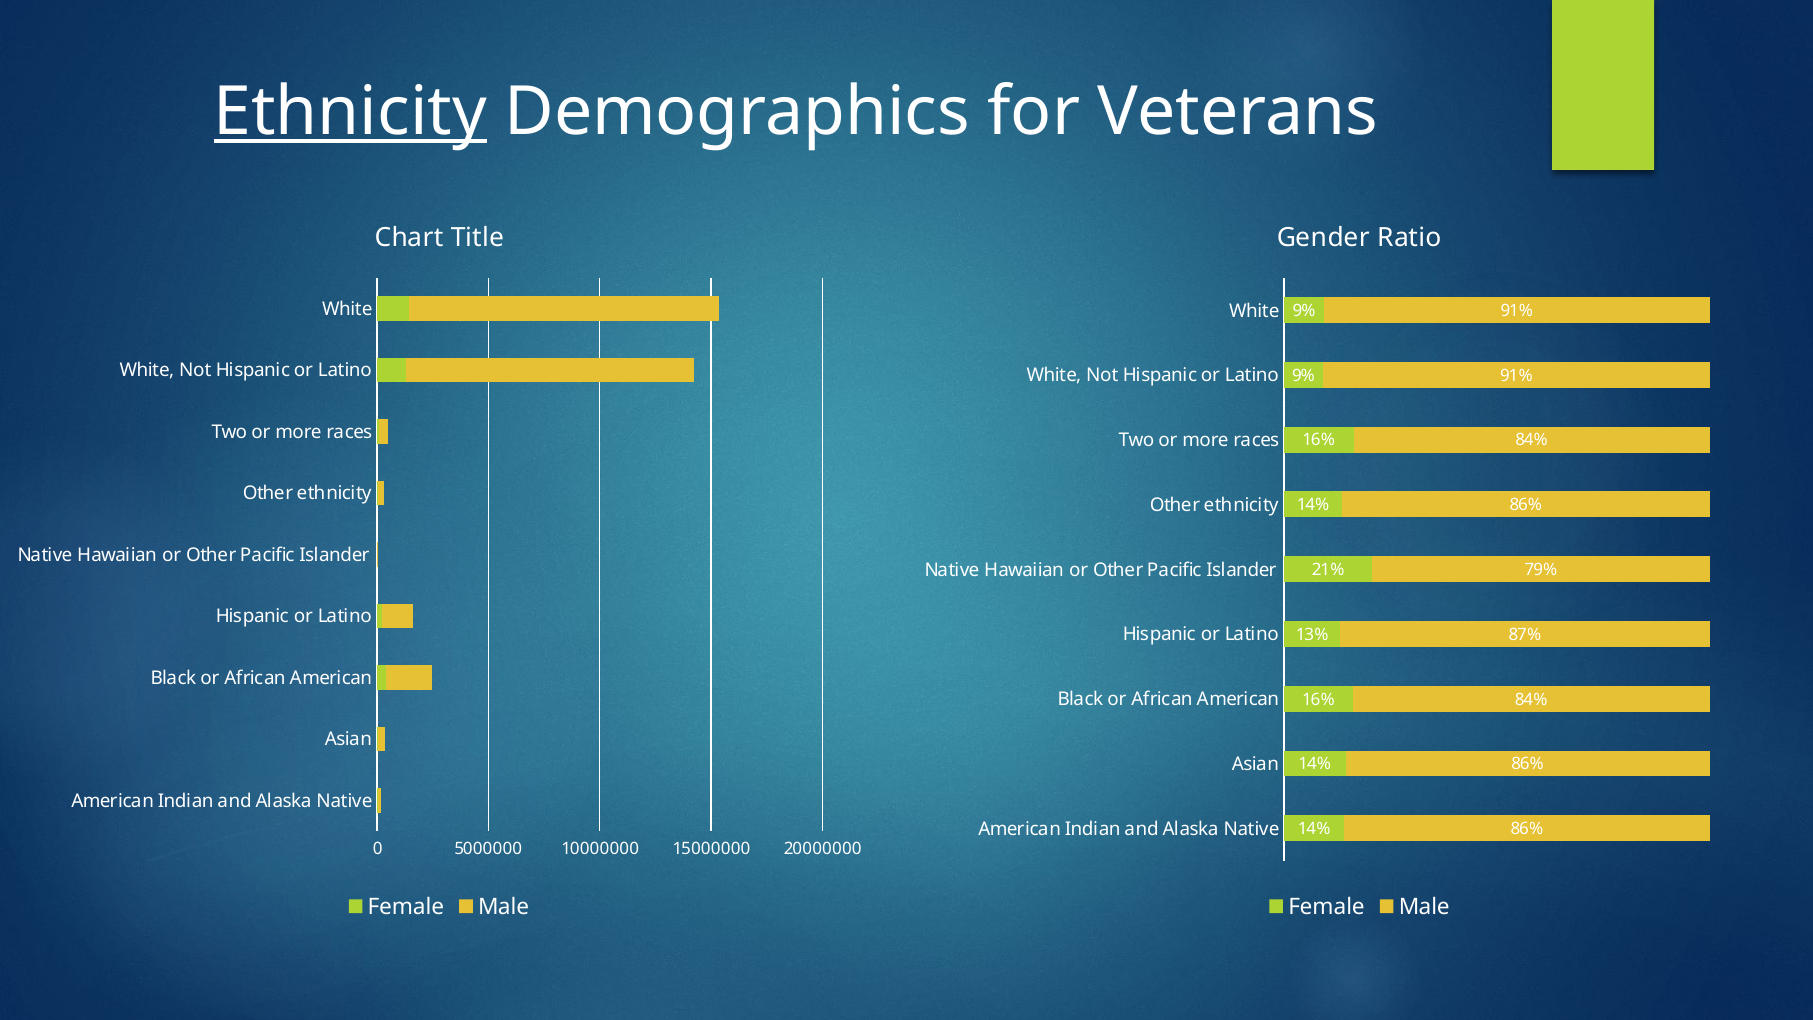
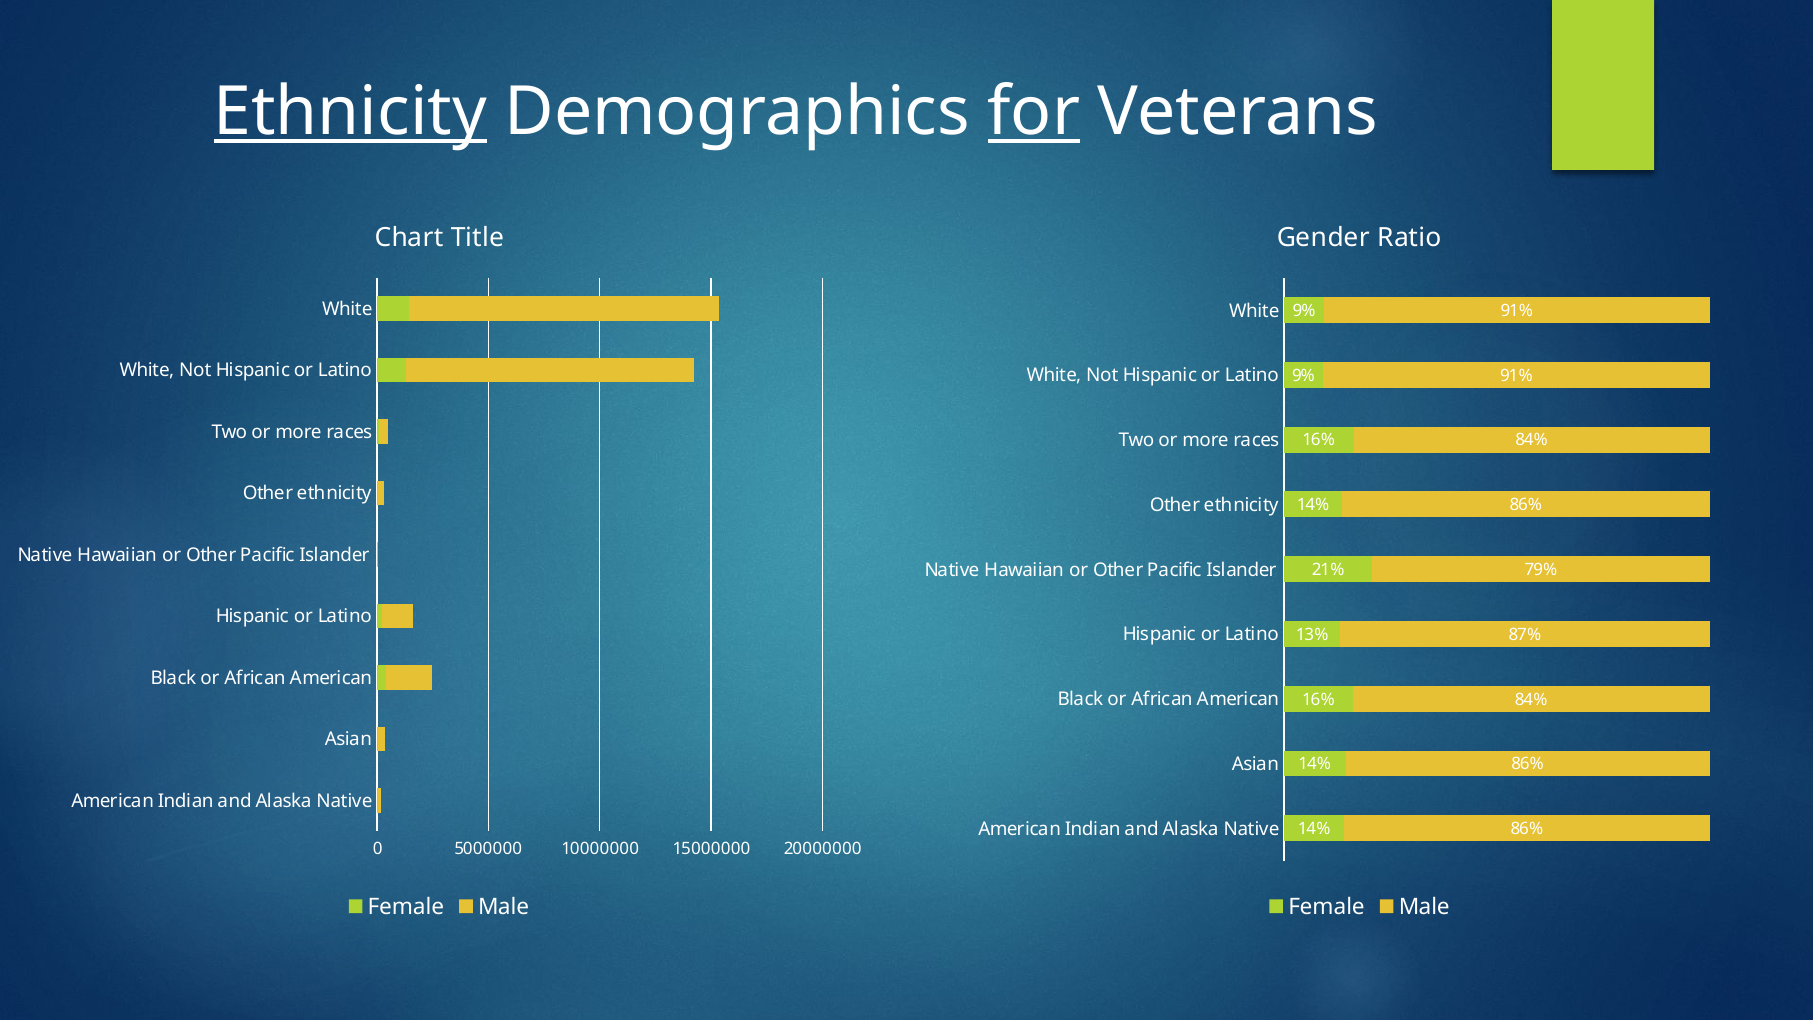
for underline: none -> present
